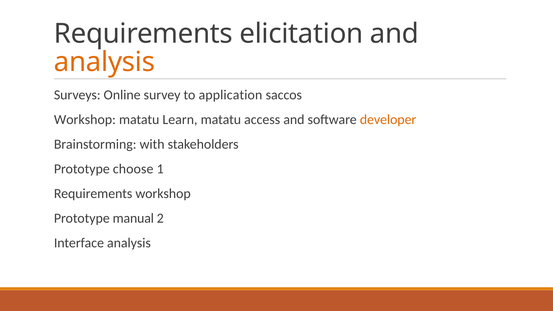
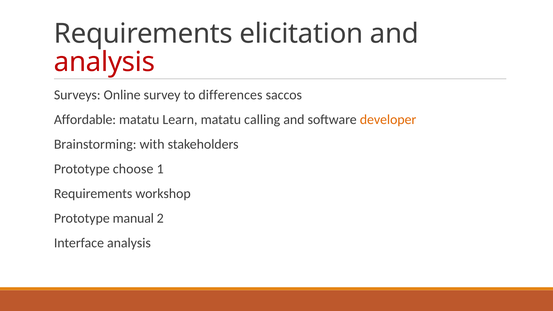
analysis at (104, 62) colour: orange -> red
application: application -> differences
Workshop at (85, 120): Workshop -> Affordable
access: access -> calling
